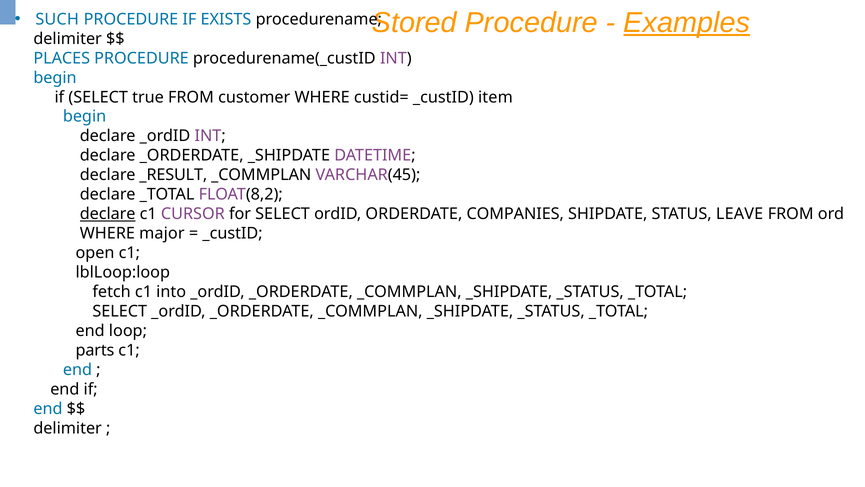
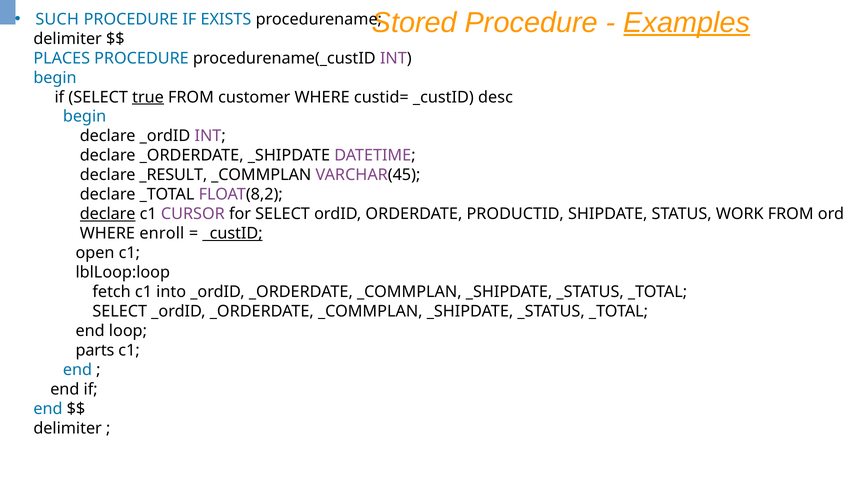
true underline: none -> present
item: item -> desc
COMPANIES: COMPANIES -> PRODUCTID
LEAVE: LEAVE -> WORK
major: major -> enroll
_custID at (233, 233) underline: none -> present
